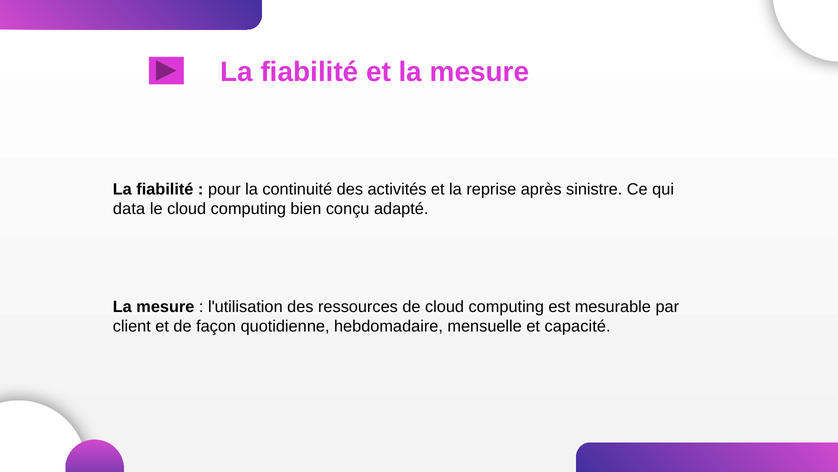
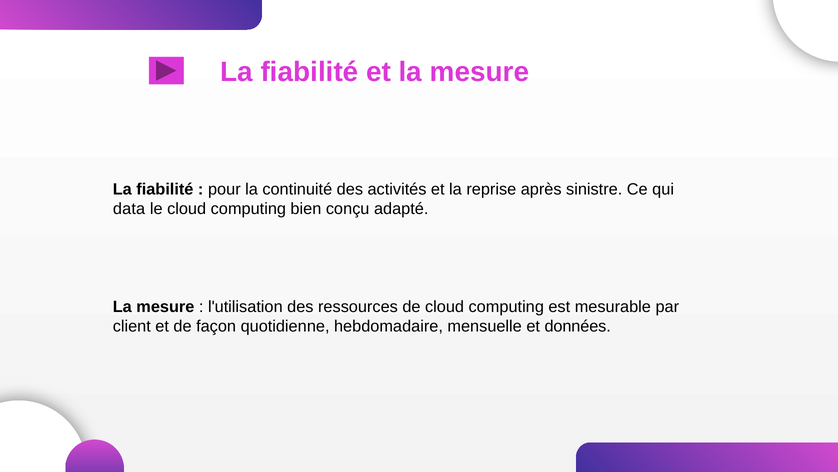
capacité: capacité -> données
